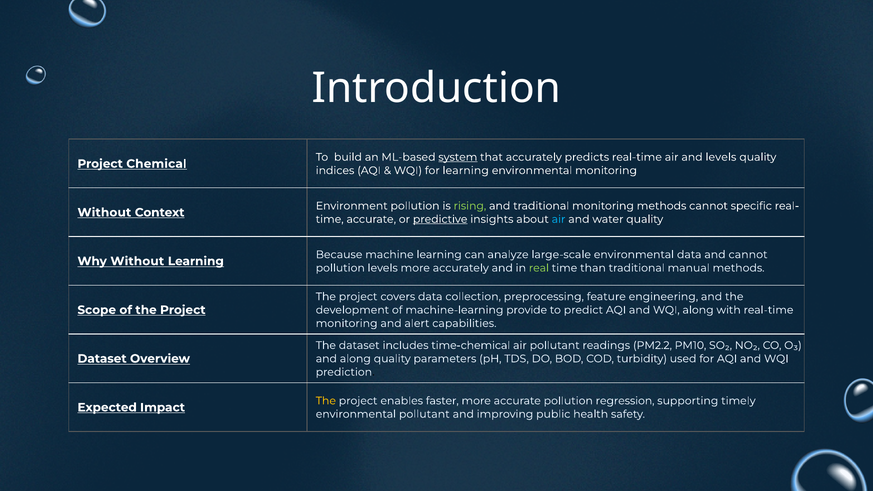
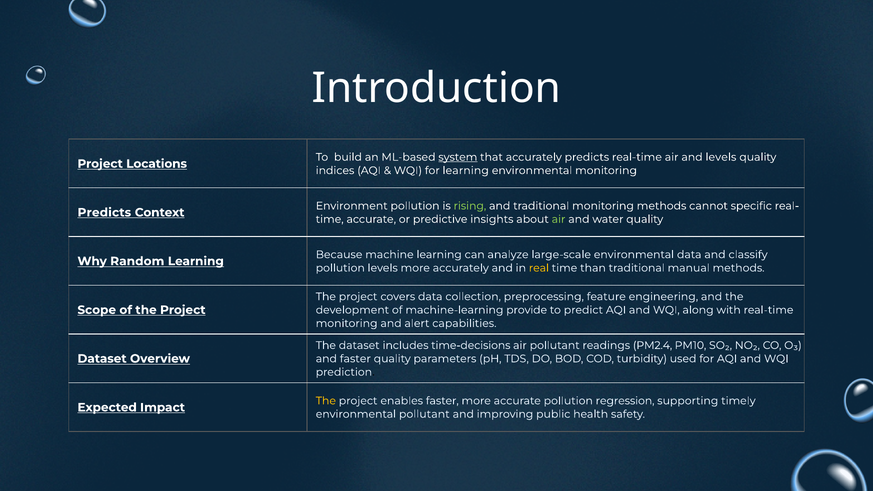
Chemical: Chemical -> Locations
Without at (104, 213): Without -> Predicts
predictive underline: present -> none
air at (559, 219) colour: light blue -> light green
and cannot: cannot -> classify
Why Without: Without -> Random
real colour: light green -> yellow
time-chemical: time-chemical -> time-decisions
PM2.2: PM2.2 -> PM2.4
and along: along -> faster
